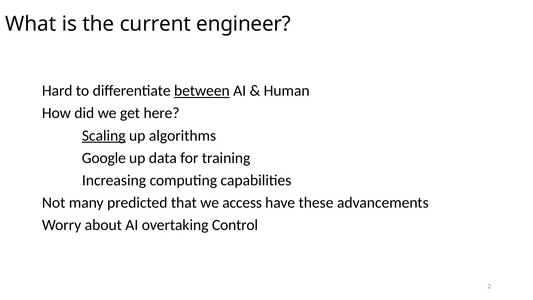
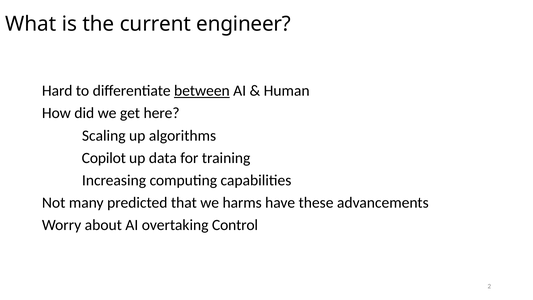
Scaling underline: present -> none
Google: Google -> Copilot
access: access -> harms
